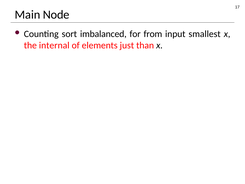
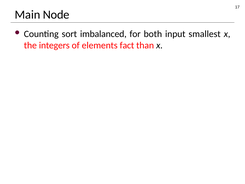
from: from -> both
internal: internal -> integers
just: just -> fact
